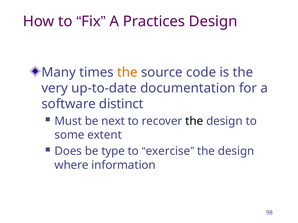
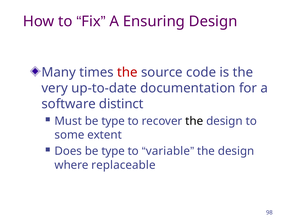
Practices: Practices -> Ensuring
the at (127, 72) colour: orange -> red
Must be next: next -> type
exercise: exercise -> variable
information: information -> replaceable
